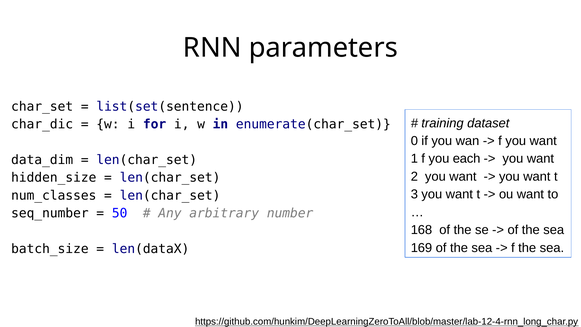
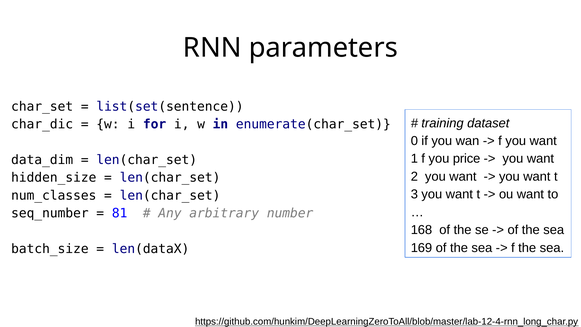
each: each -> price
50: 50 -> 81
